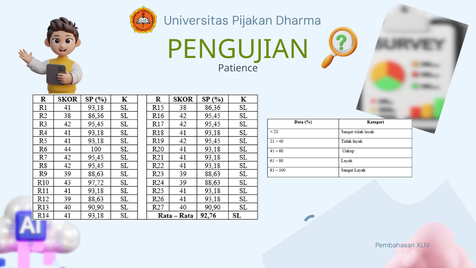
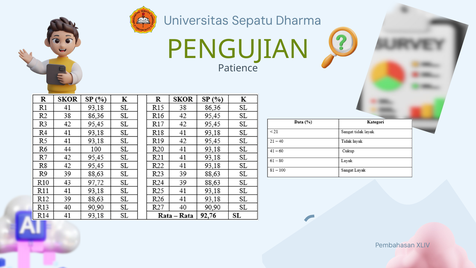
Pijakan: Pijakan -> Sepatu
